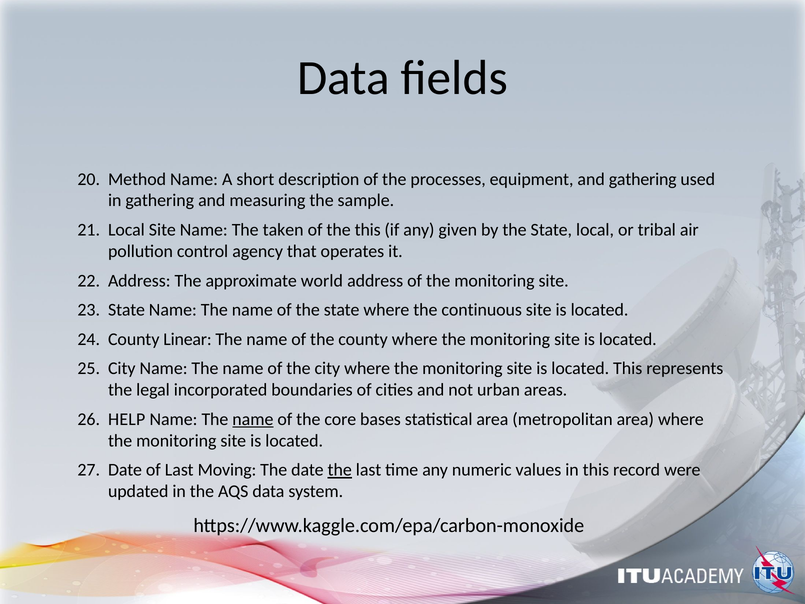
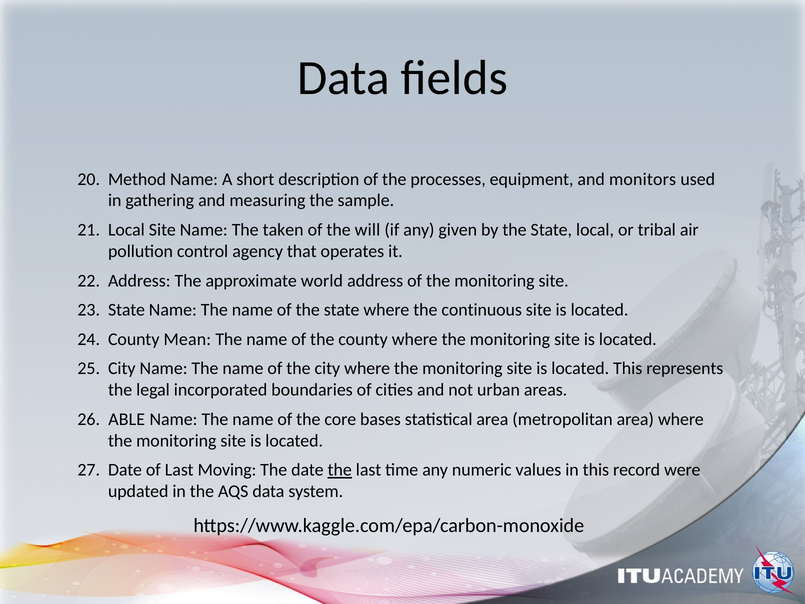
and gathering: gathering -> monitors
the this: this -> will
Linear: Linear -> Mean
HELP: HELP -> ABLE
name at (253, 419) underline: present -> none
